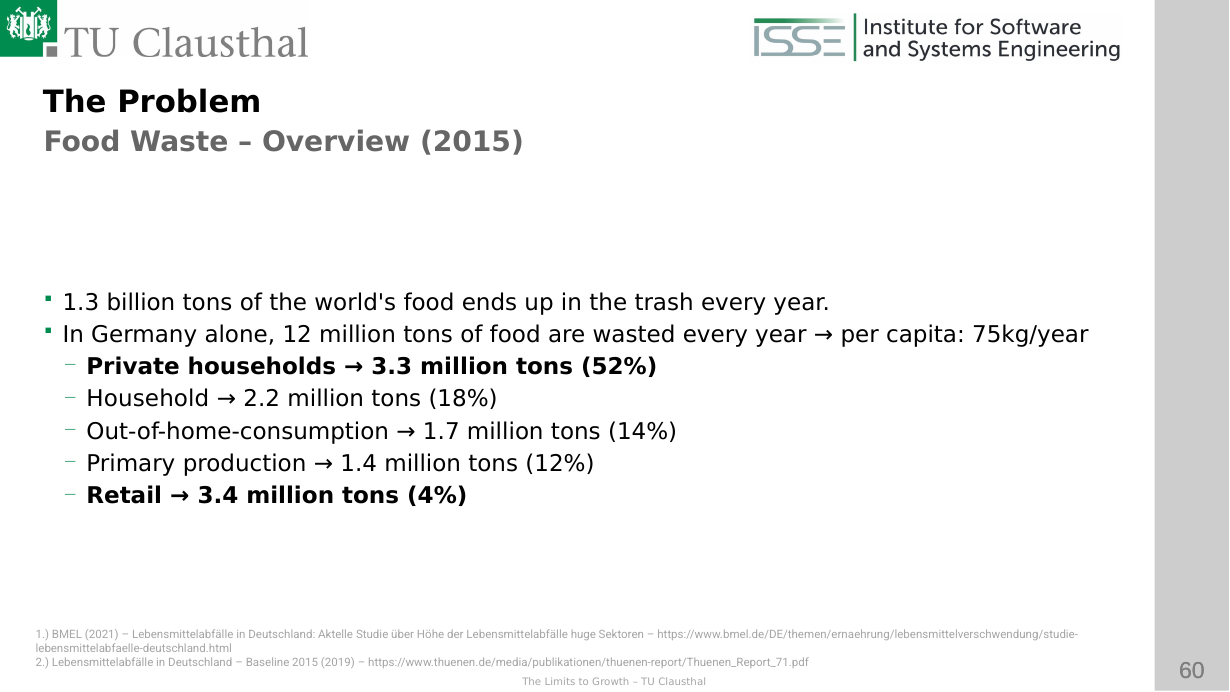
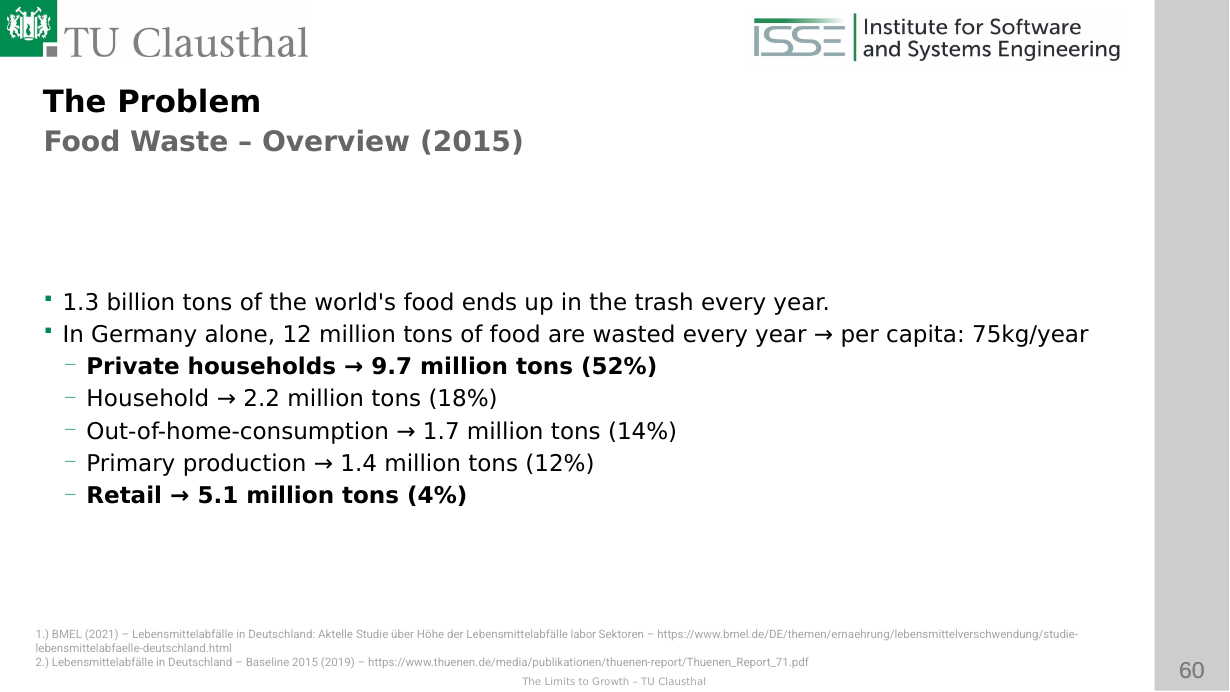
3.3: 3.3 -> 9.7
3.4: 3.4 -> 5.1
huge: huge -> labor
